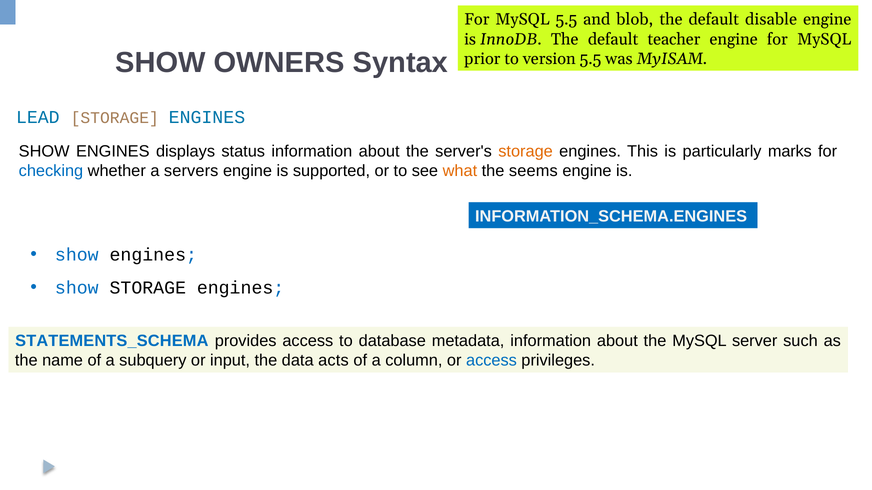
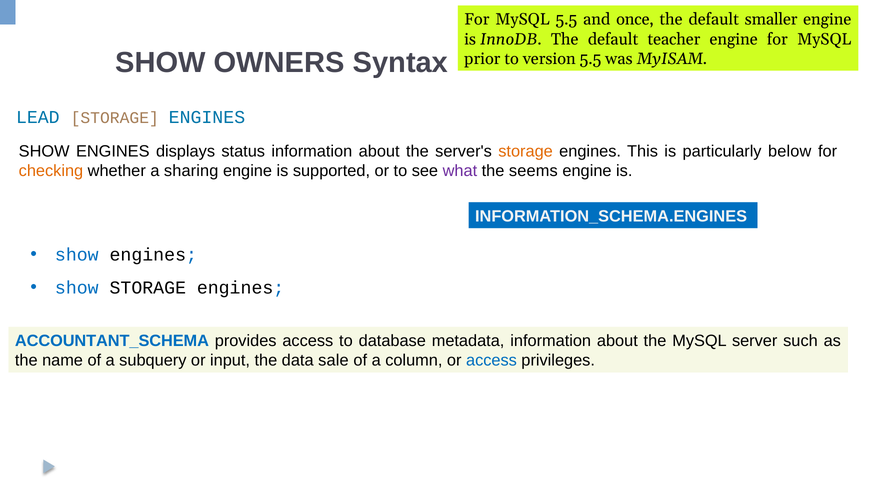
blob: blob -> once
disable: disable -> smaller
marks: marks -> below
checking colour: blue -> orange
servers: servers -> sharing
what colour: orange -> purple
STATEMENTS_SCHEMA: STATEMENTS_SCHEMA -> ACCOUNTANT_SCHEMA
acts: acts -> sale
